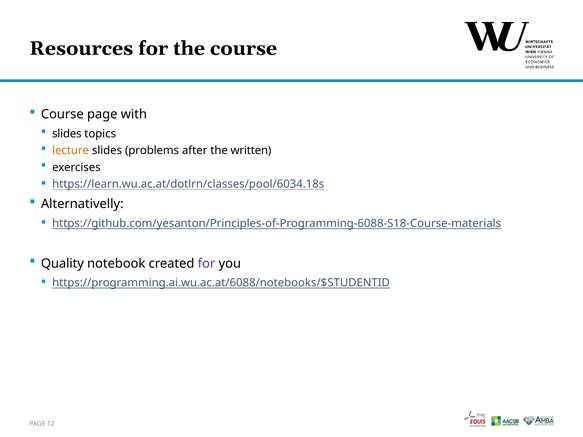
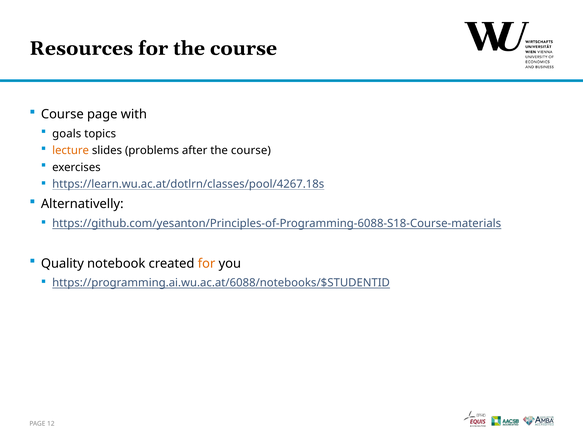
slides at (67, 134): slides -> goals
after the written: written -> course
https://learn.wu.ac.at/dotlrn/classes/pool/6034.18s: https://learn.wu.ac.at/dotlrn/classes/pool/6034.18s -> https://learn.wu.ac.at/dotlrn/classes/pool/4267.18s
for at (207, 264) colour: purple -> orange
